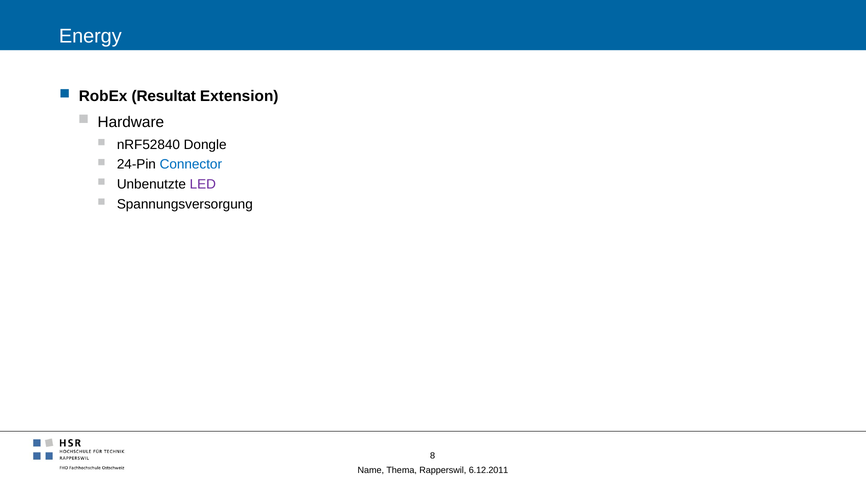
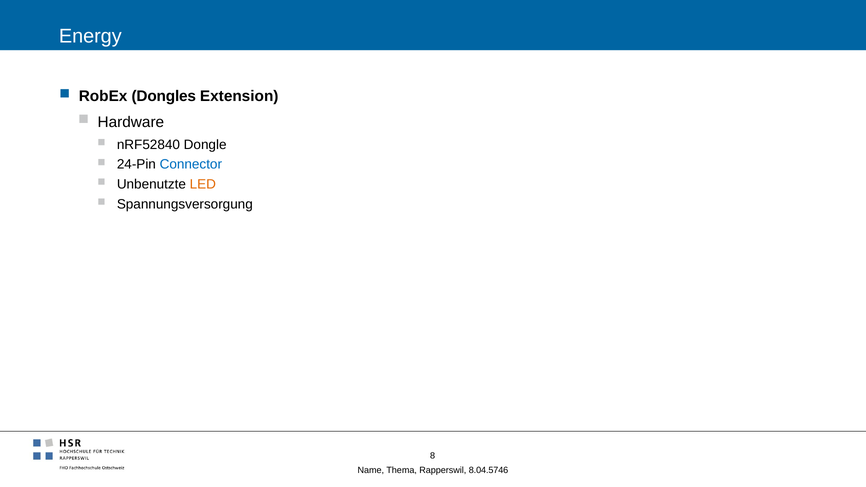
Resultat: Resultat -> Dongles
LED colour: purple -> orange
6.12.2011: 6.12.2011 -> 8.04.5746
